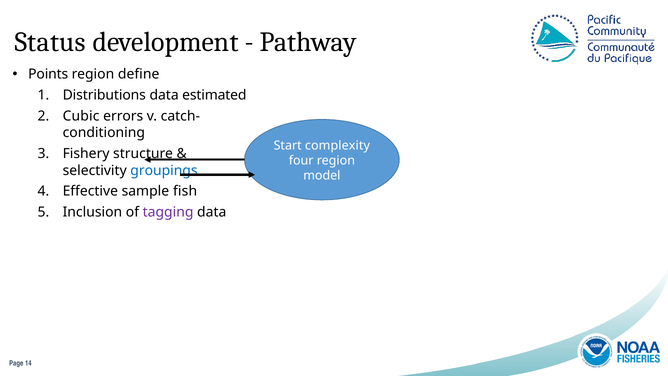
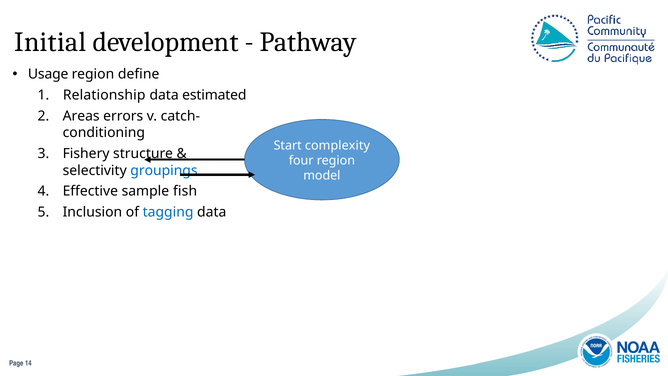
Status: Status -> Initial
Points: Points -> Usage
Distributions: Distributions -> Relationship
Cubic: Cubic -> Areas
tagging colour: purple -> blue
